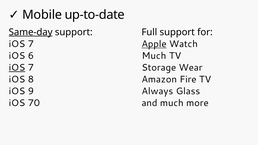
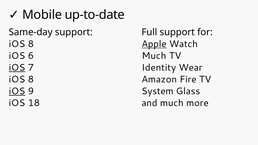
Same-day underline: present -> none
7 at (31, 44): 7 -> 8
Storage: Storage -> Identity
iOS at (17, 91) underline: none -> present
Always: Always -> System
70: 70 -> 18
